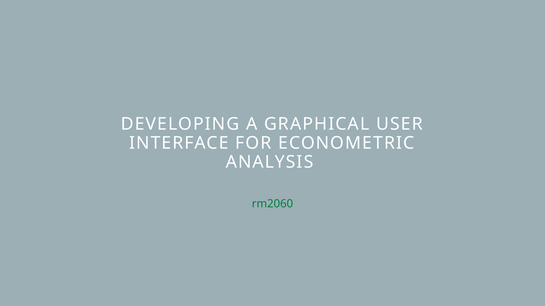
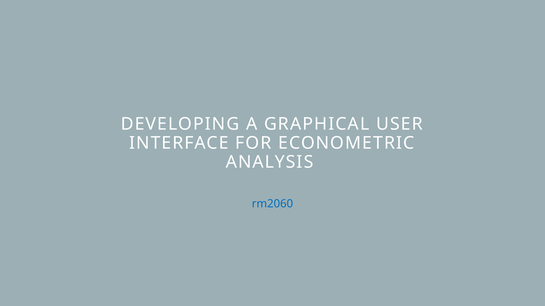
rm2060 colour: green -> blue
